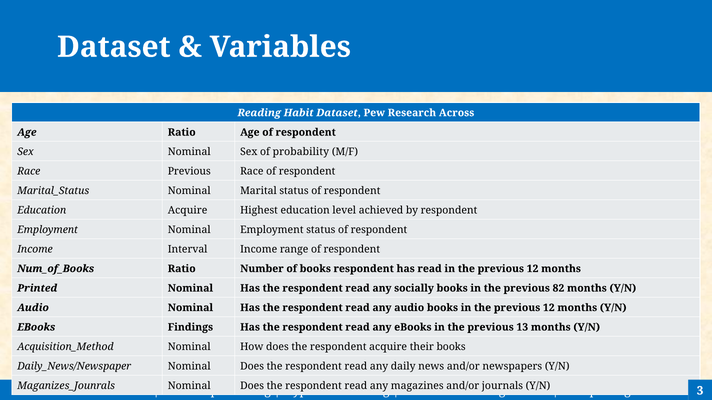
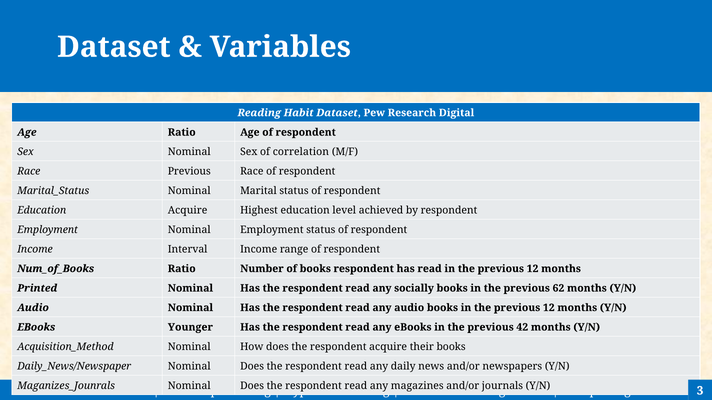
Across: Across -> Digital
probability: probability -> correlation
82: 82 -> 62
Findings: Findings -> Younger
13: 13 -> 42
